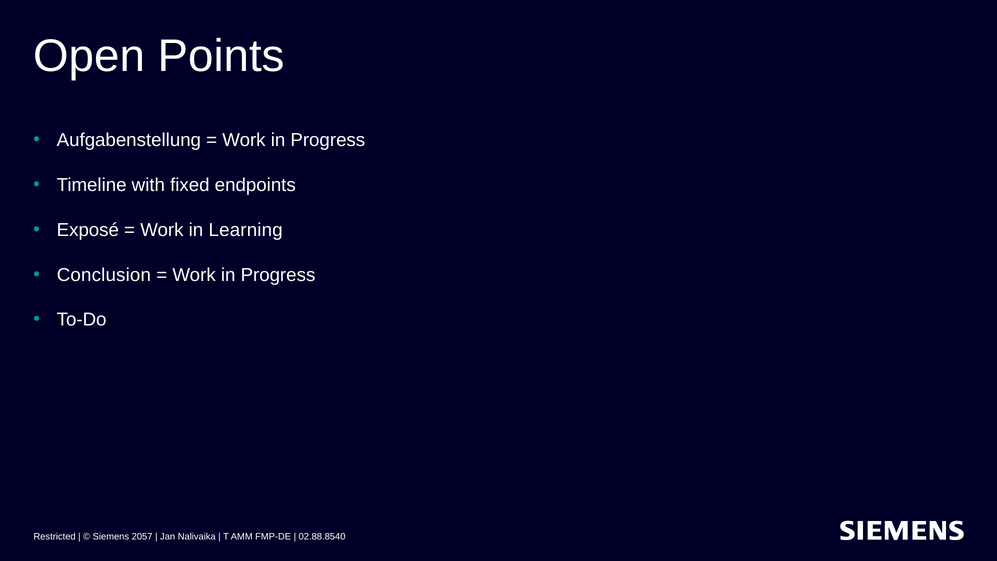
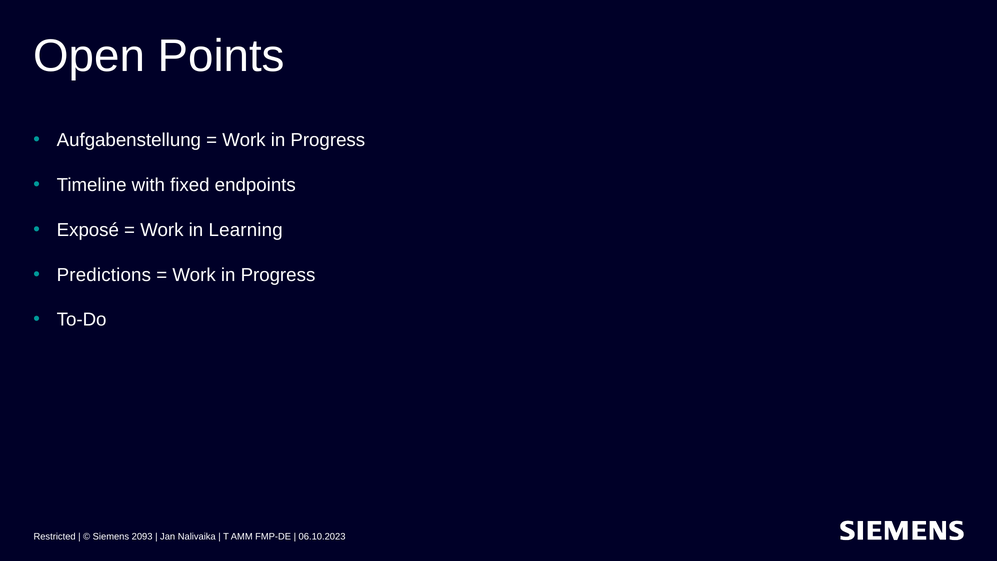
Conclusion: Conclusion -> Predictions
2057: 2057 -> 2093
02.88.8540: 02.88.8540 -> 06.10.2023
